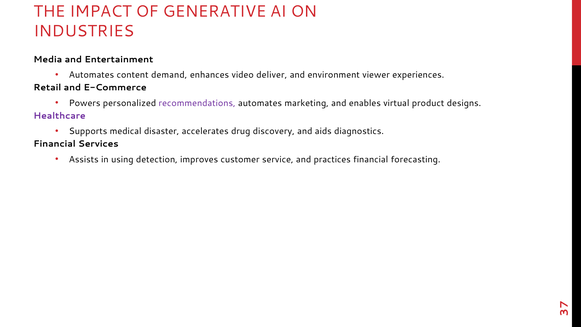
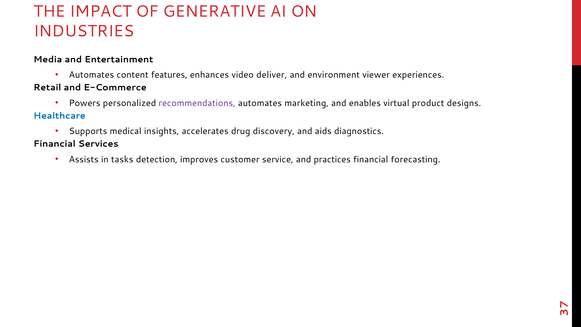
demand: demand -> features
Healthcare colour: purple -> blue
disaster: disaster -> insights
using: using -> tasks
